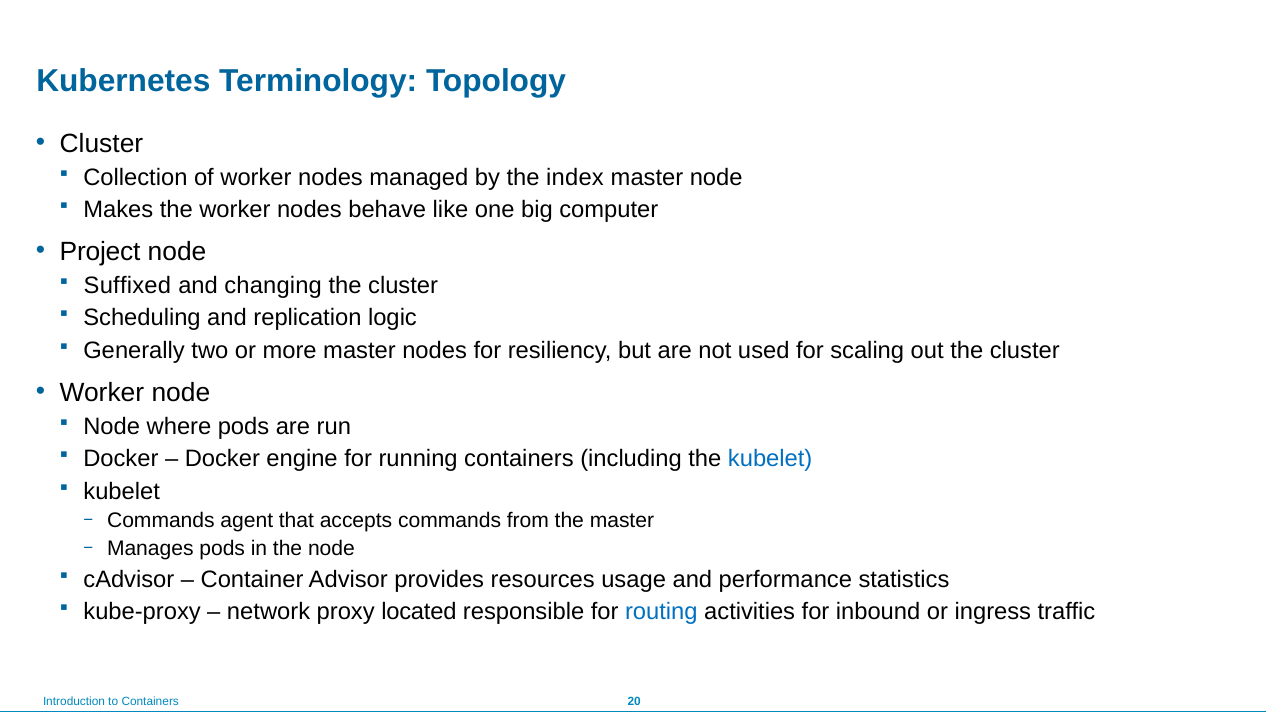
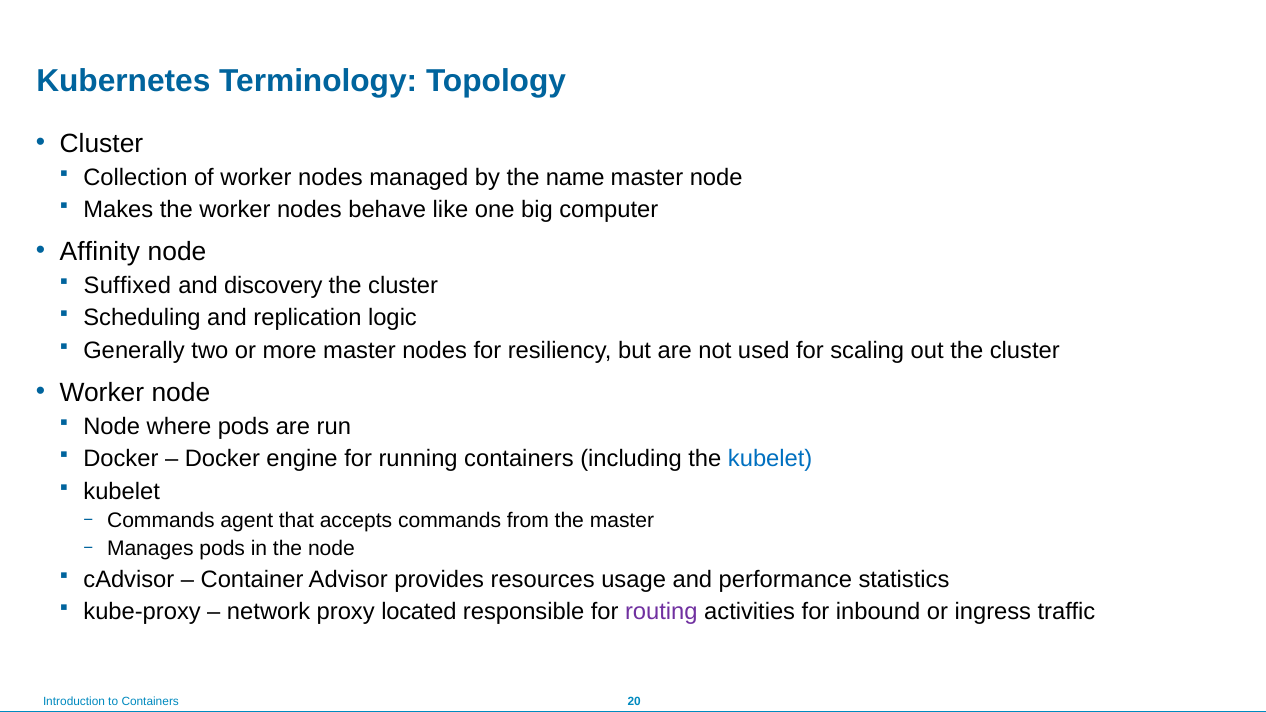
index: index -> name
Project: Project -> Affinity
changing: changing -> discovery
routing colour: blue -> purple
